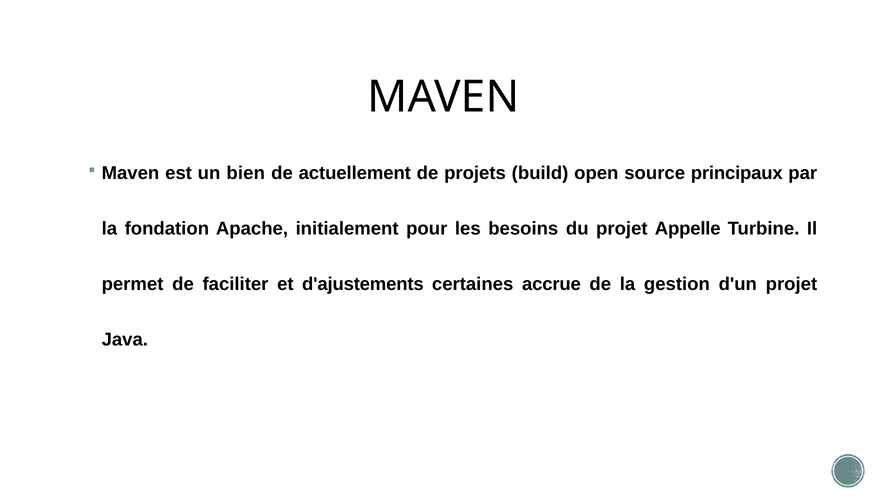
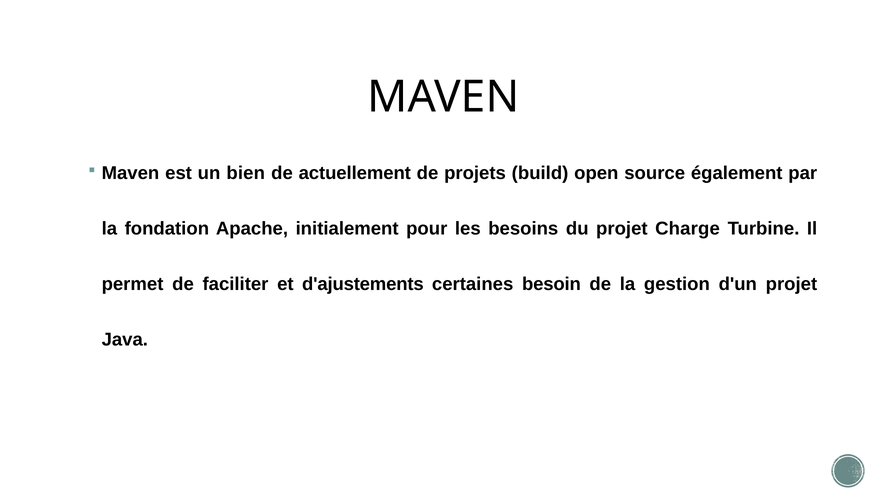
principaux: principaux -> également
Appelle: Appelle -> Charge
accrue: accrue -> besoin
